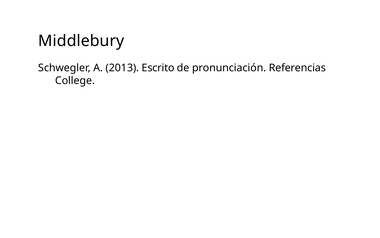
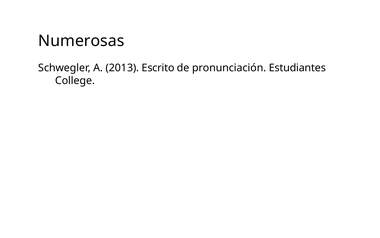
Middlebury: Middlebury -> Numerosas
Referencias: Referencias -> Estudiantes
